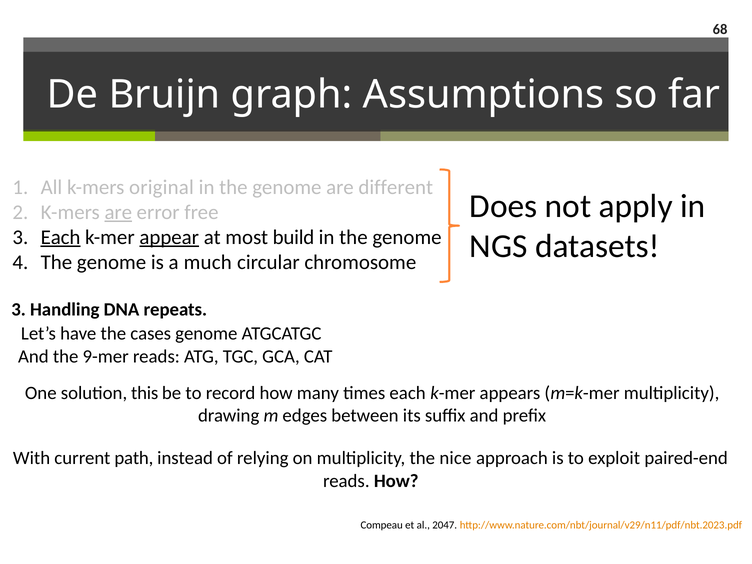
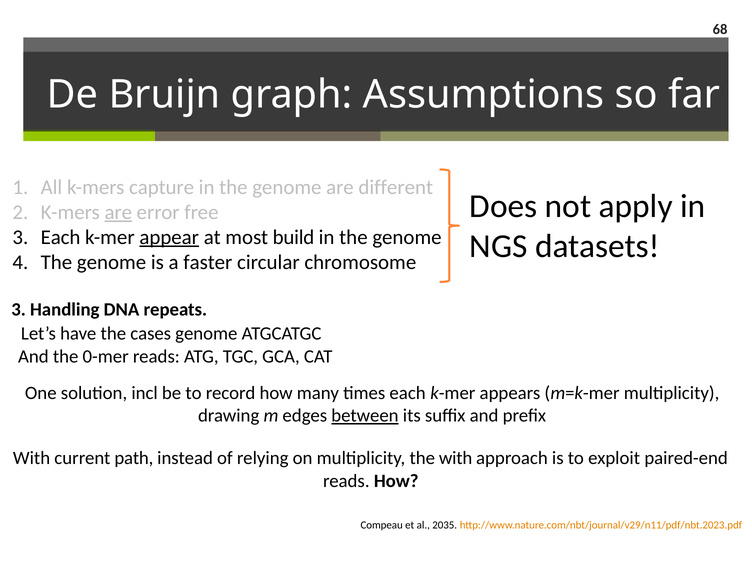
original: original -> capture
Each at (61, 237) underline: present -> none
much: much -> faster
9-mer: 9-mer -> 0-mer
this: this -> incl
between underline: none -> present
the nice: nice -> with
2047: 2047 -> 2035
